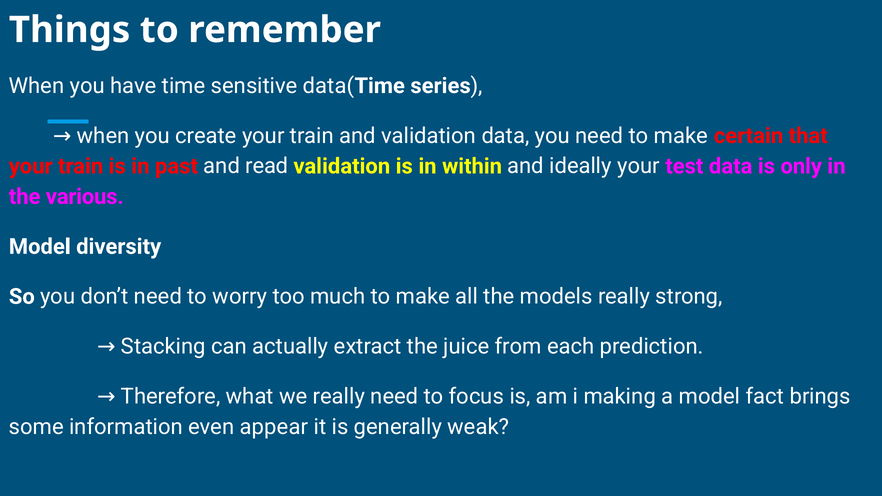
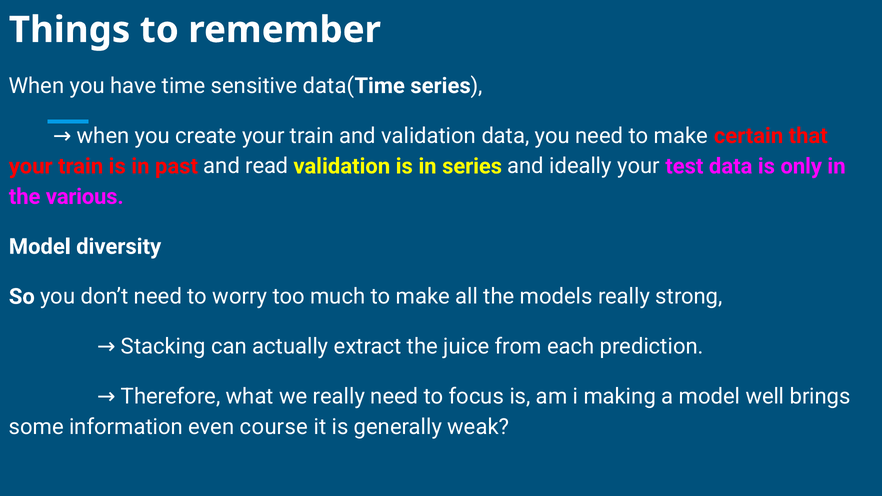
in within: within -> series
fact: fact -> well
appear: appear -> course
